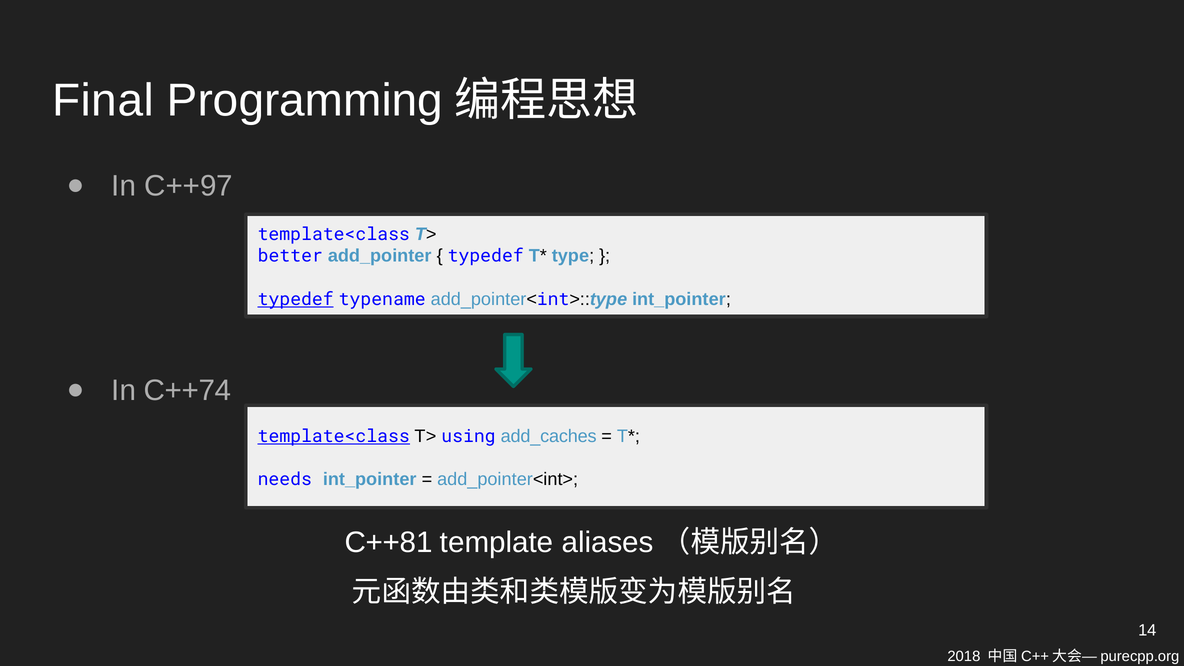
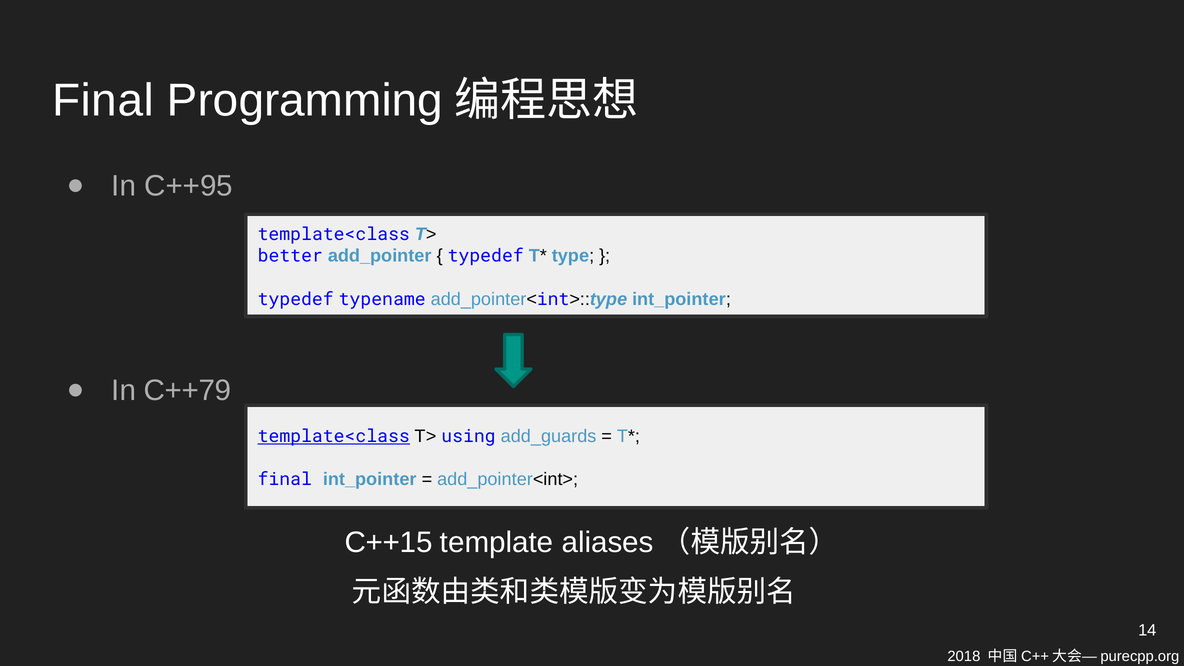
C++97: C++97 -> C++95
typedef at (296, 299) underline: present -> none
C++74: C++74 -> C++79
add_caches: add_caches -> add_guards
needs at (285, 480): needs -> final
C++81: C++81 -> C++15
